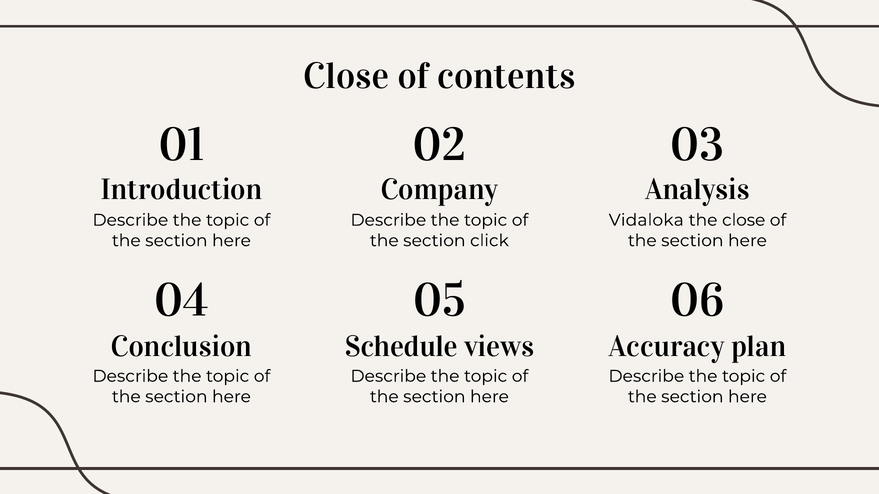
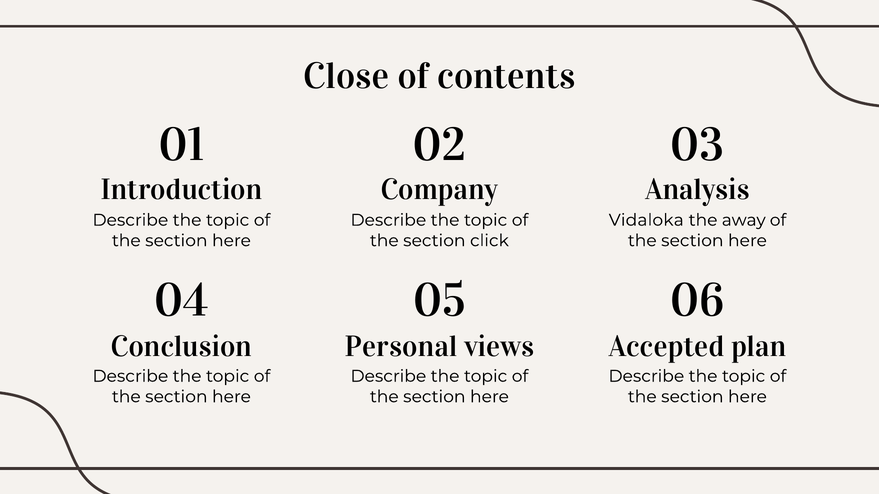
the close: close -> away
Schedule: Schedule -> Personal
Accuracy: Accuracy -> Accepted
